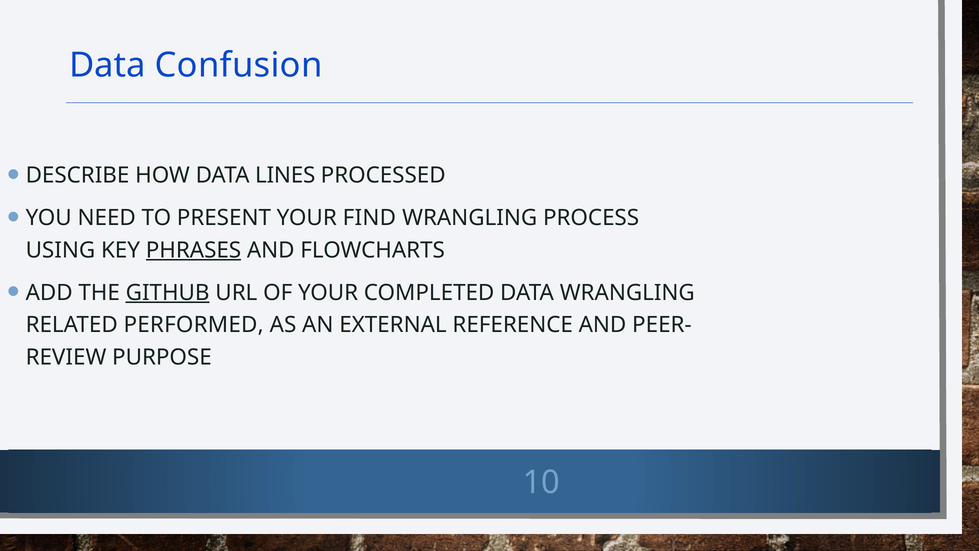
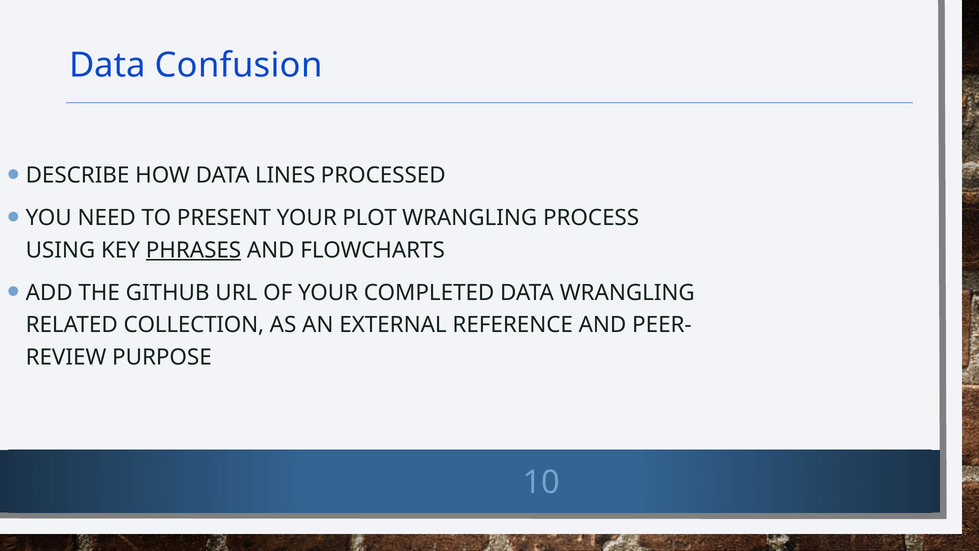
FIND: FIND -> PLOT
GITHUB underline: present -> none
PERFORMED: PERFORMED -> COLLECTION
